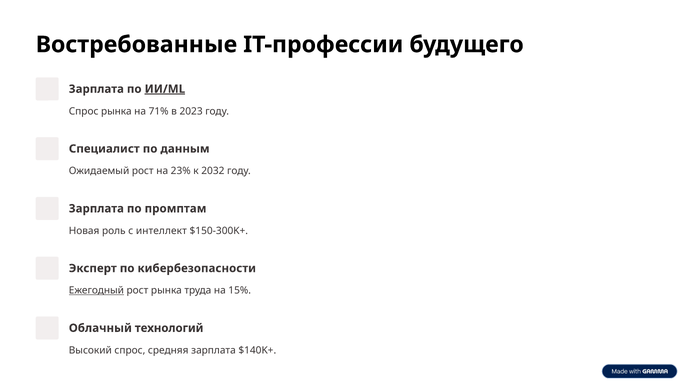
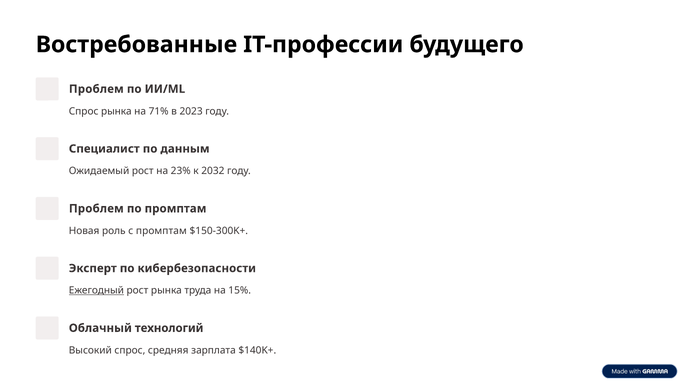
Зарплата at (96, 89): Зарплата -> Проблем
ИИ/ML underline: present -> none
Зарплата at (96, 209): Зарплата -> Проблем
с интеллект: интеллект -> промптам
